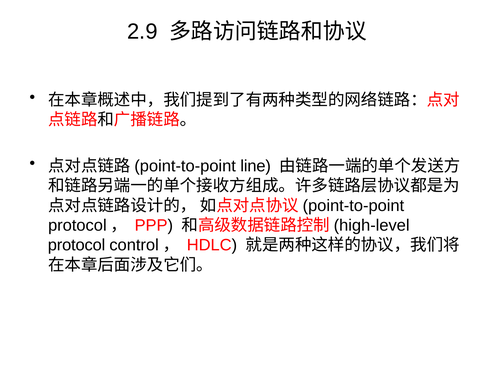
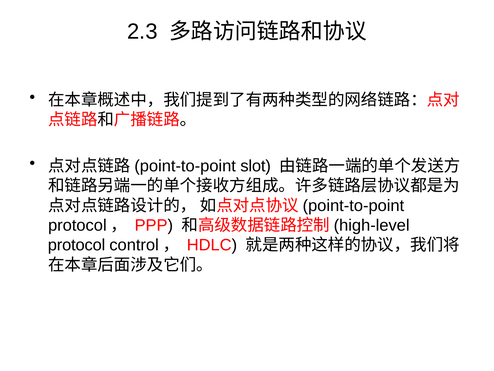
2.9: 2.9 -> 2.3
line: line -> slot
